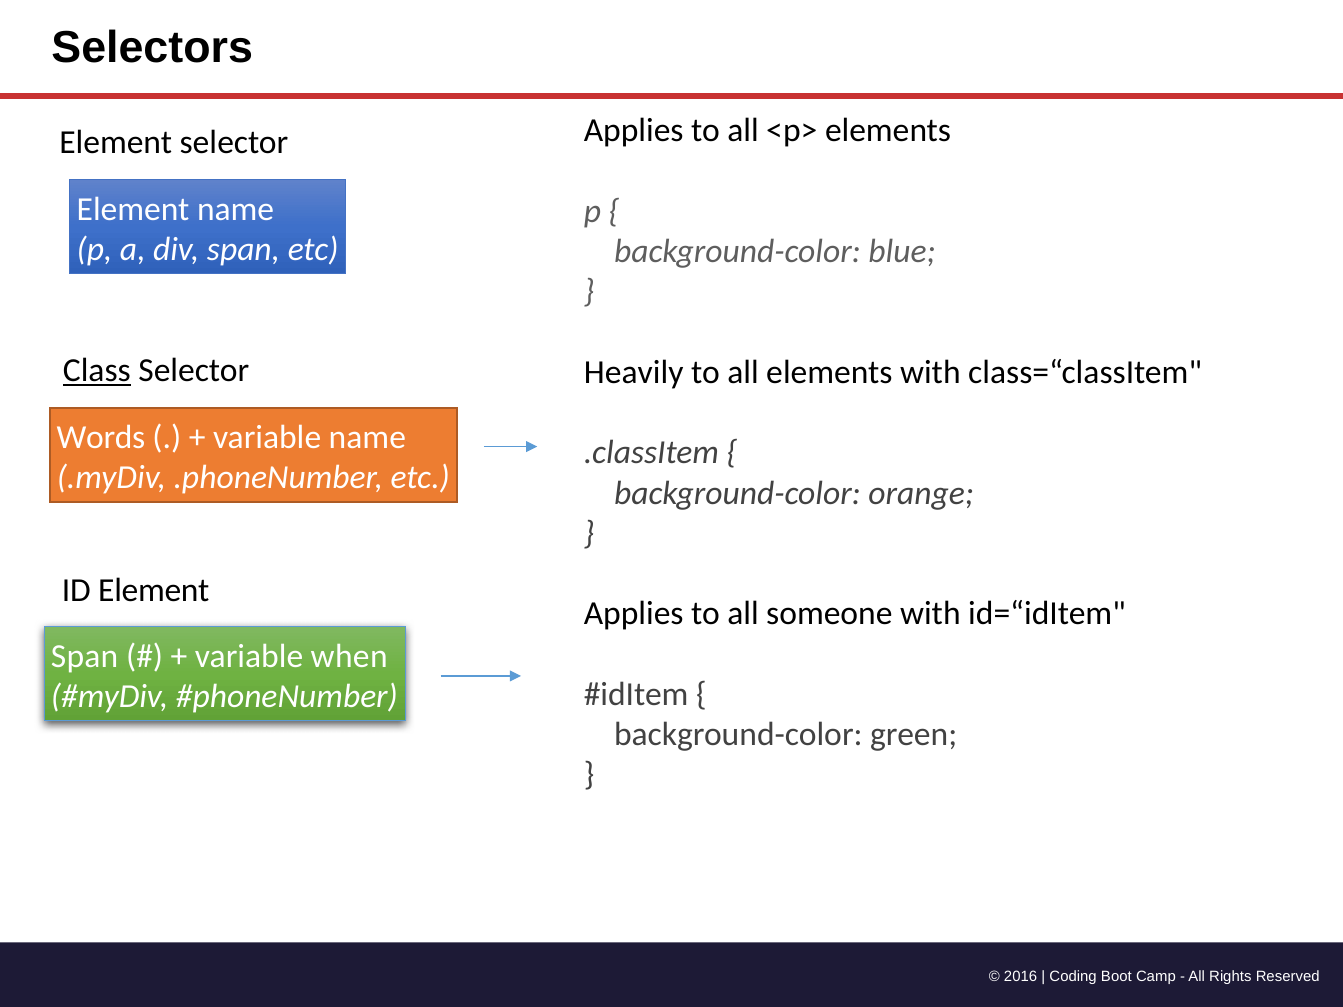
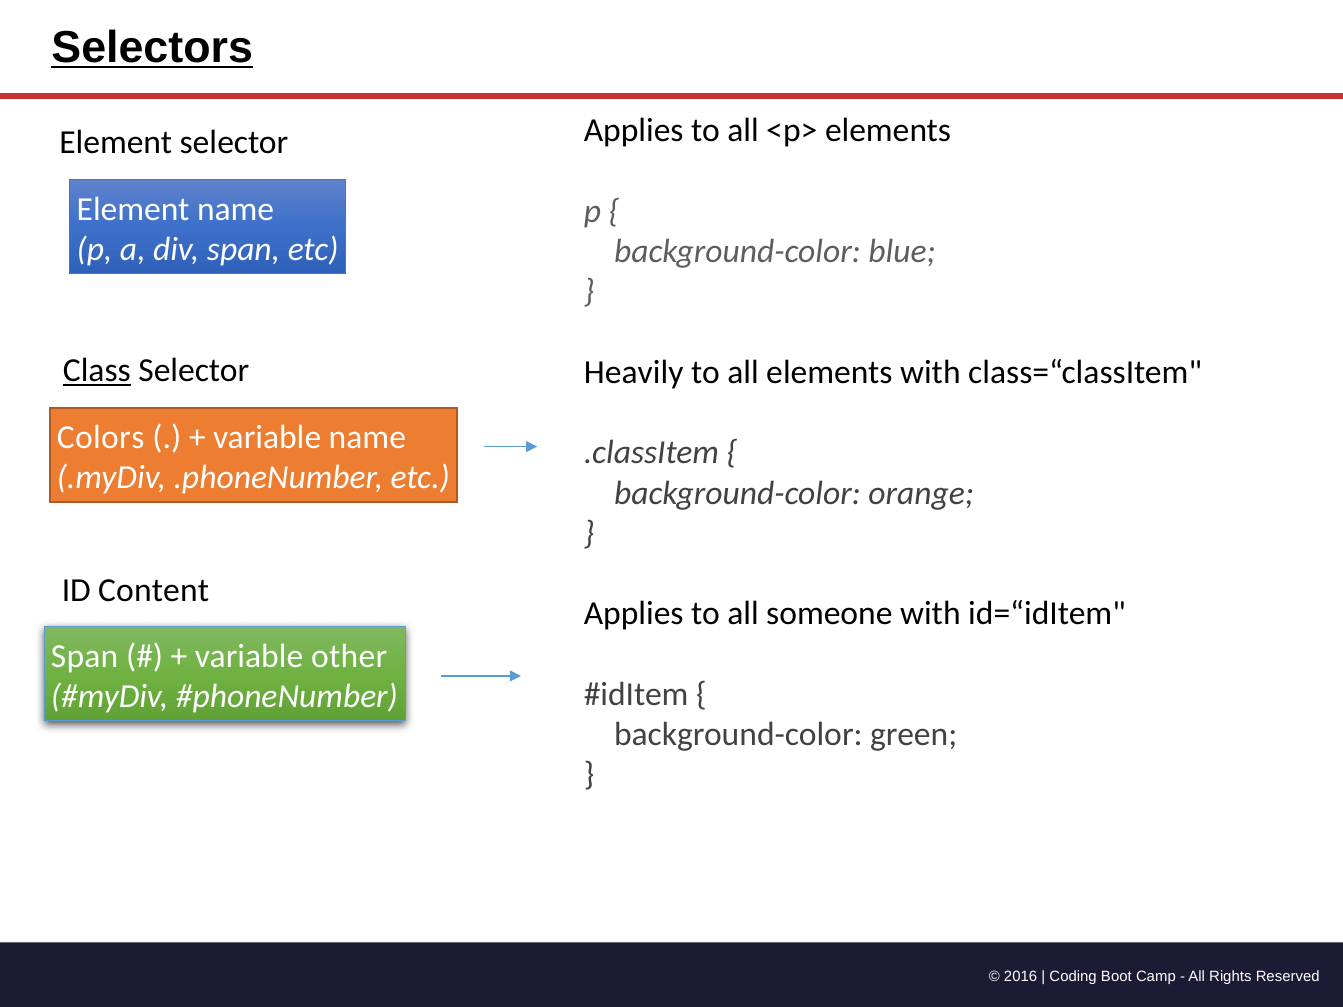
Selectors underline: none -> present
Words: Words -> Colors
ID Element: Element -> Content
when: when -> other
